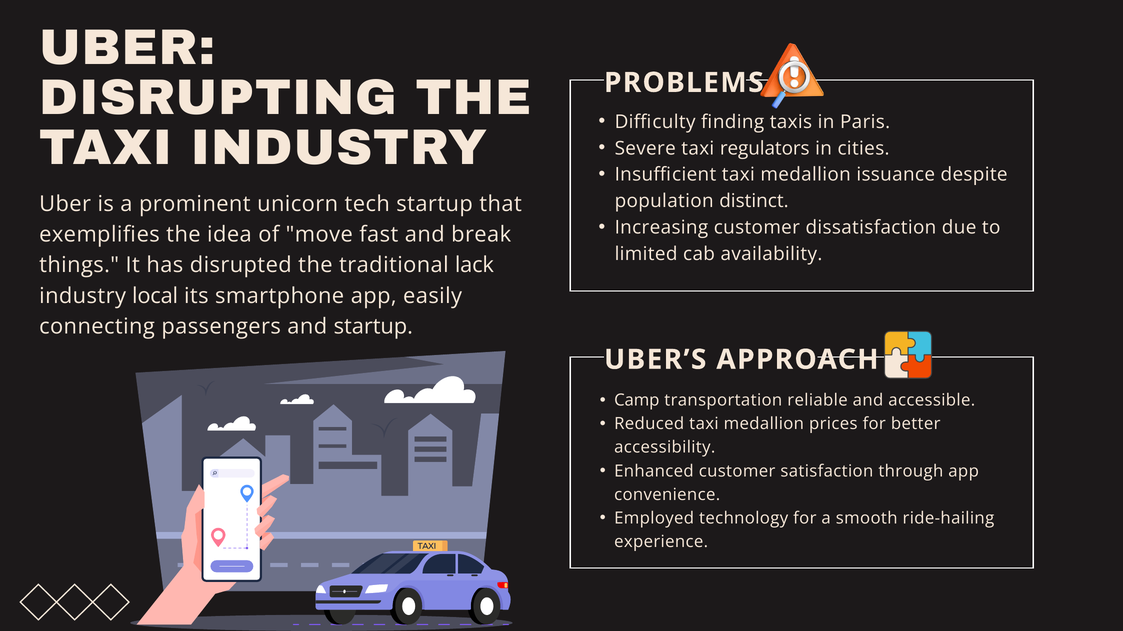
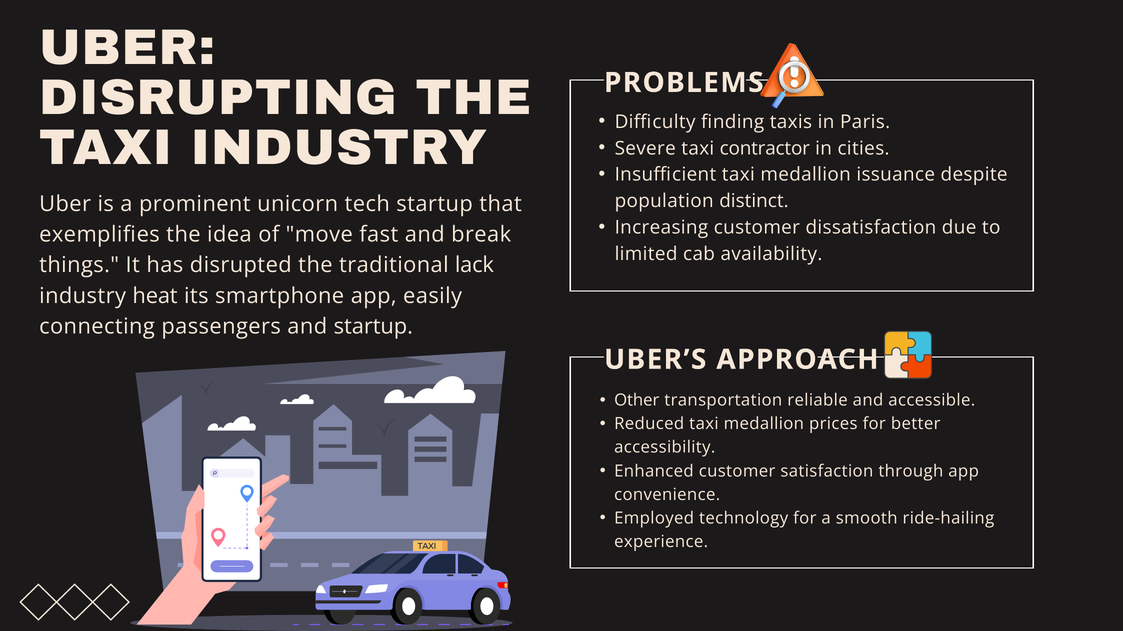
regulators: regulators -> contractor
local: local -> heat
Camp: Camp -> Other
